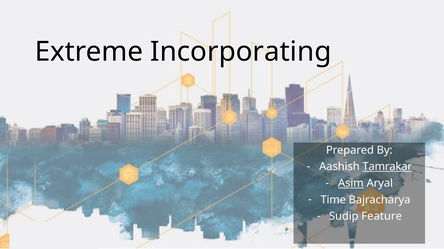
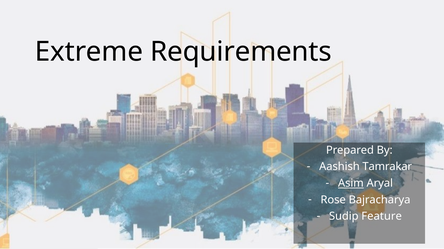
Incorporating: Incorporating -> Requirements
Tamrakar underline: present -> none
Time: Time -> Rose
